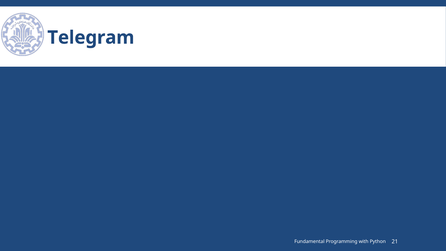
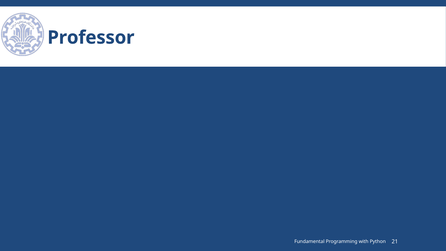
Telegram: Telegram -> Professor
